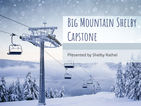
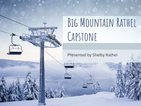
Mountain Shelby: Shelby -> Rathel
